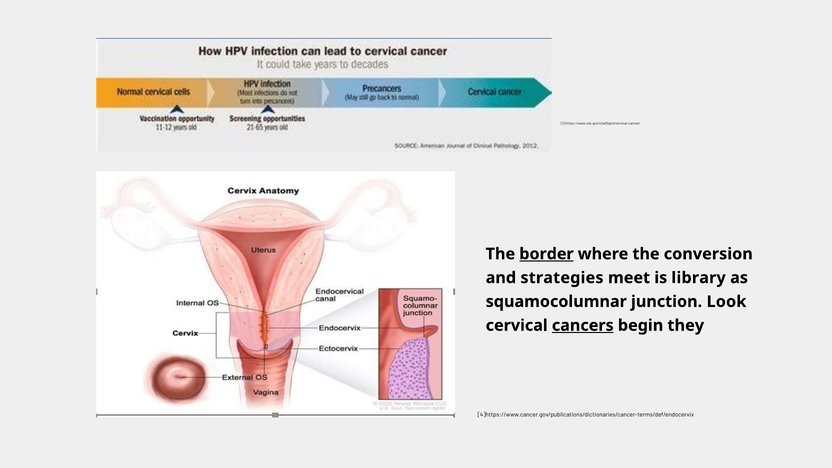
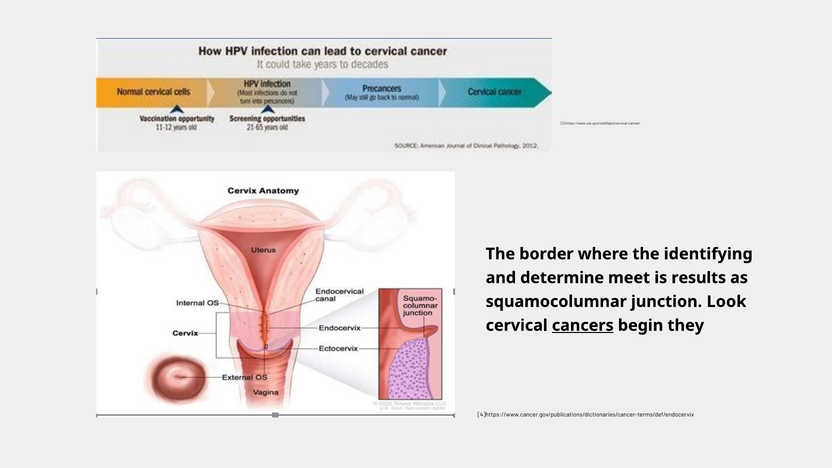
border underline: present -> none
conversion: conversion -> identifying
strategies: strategies -> determine
library: library -> results
